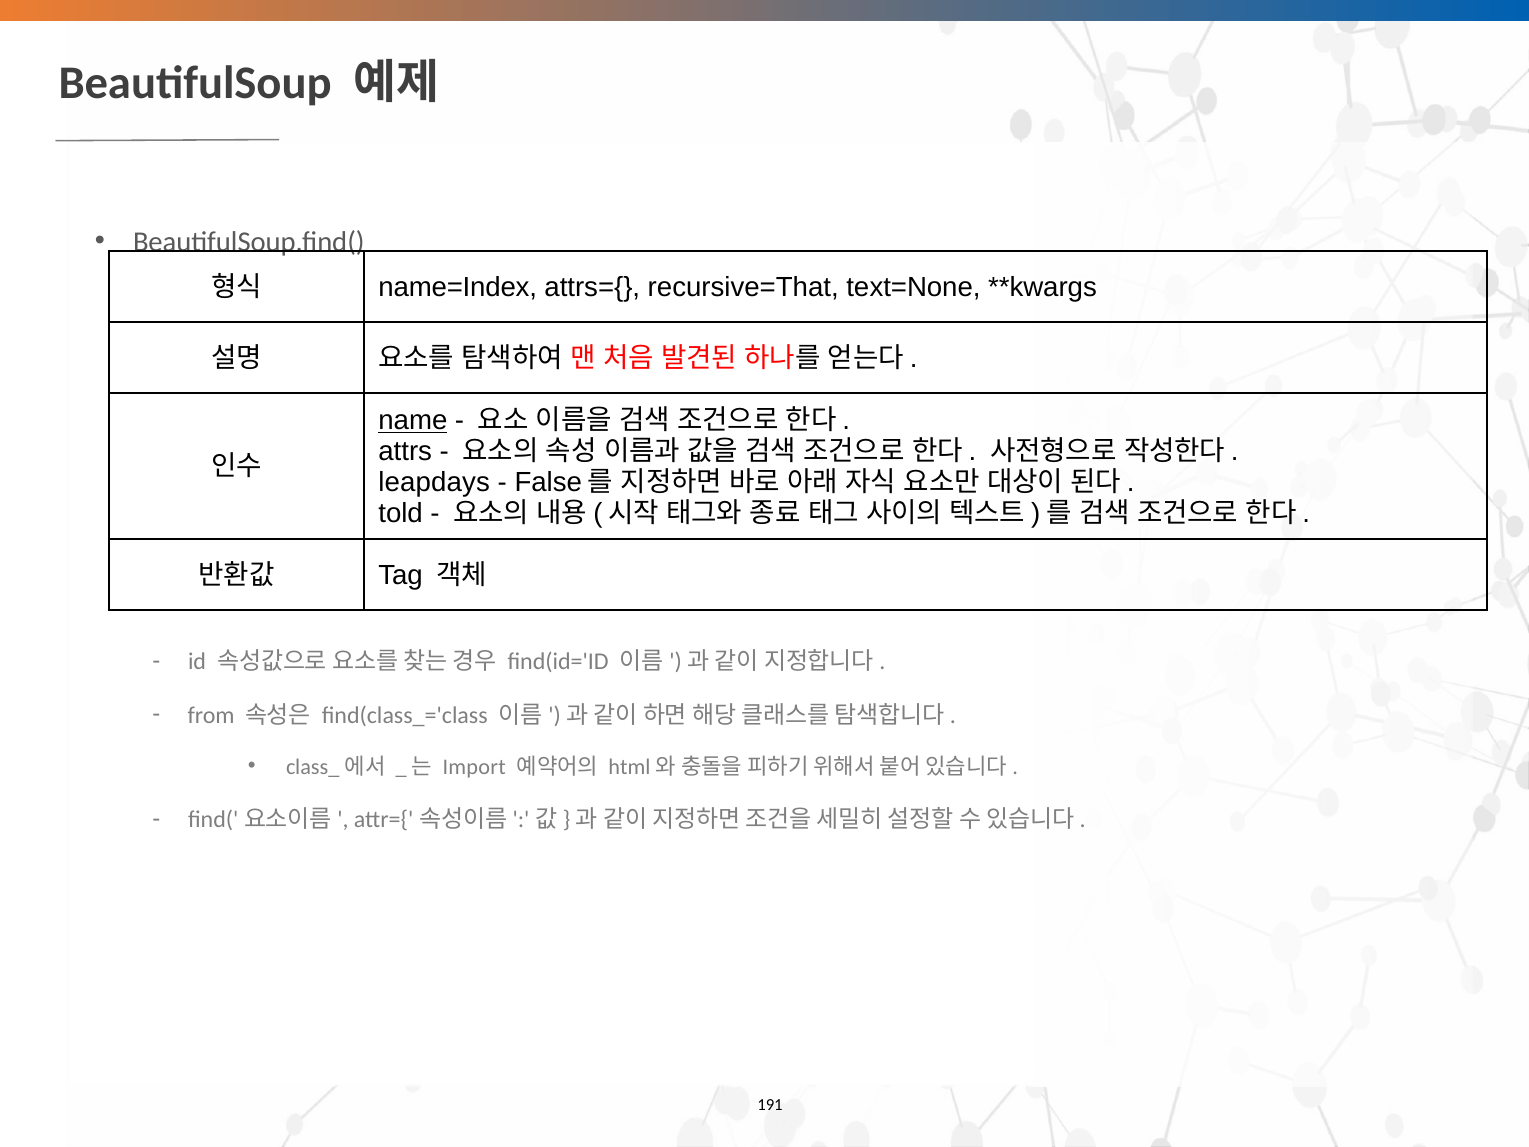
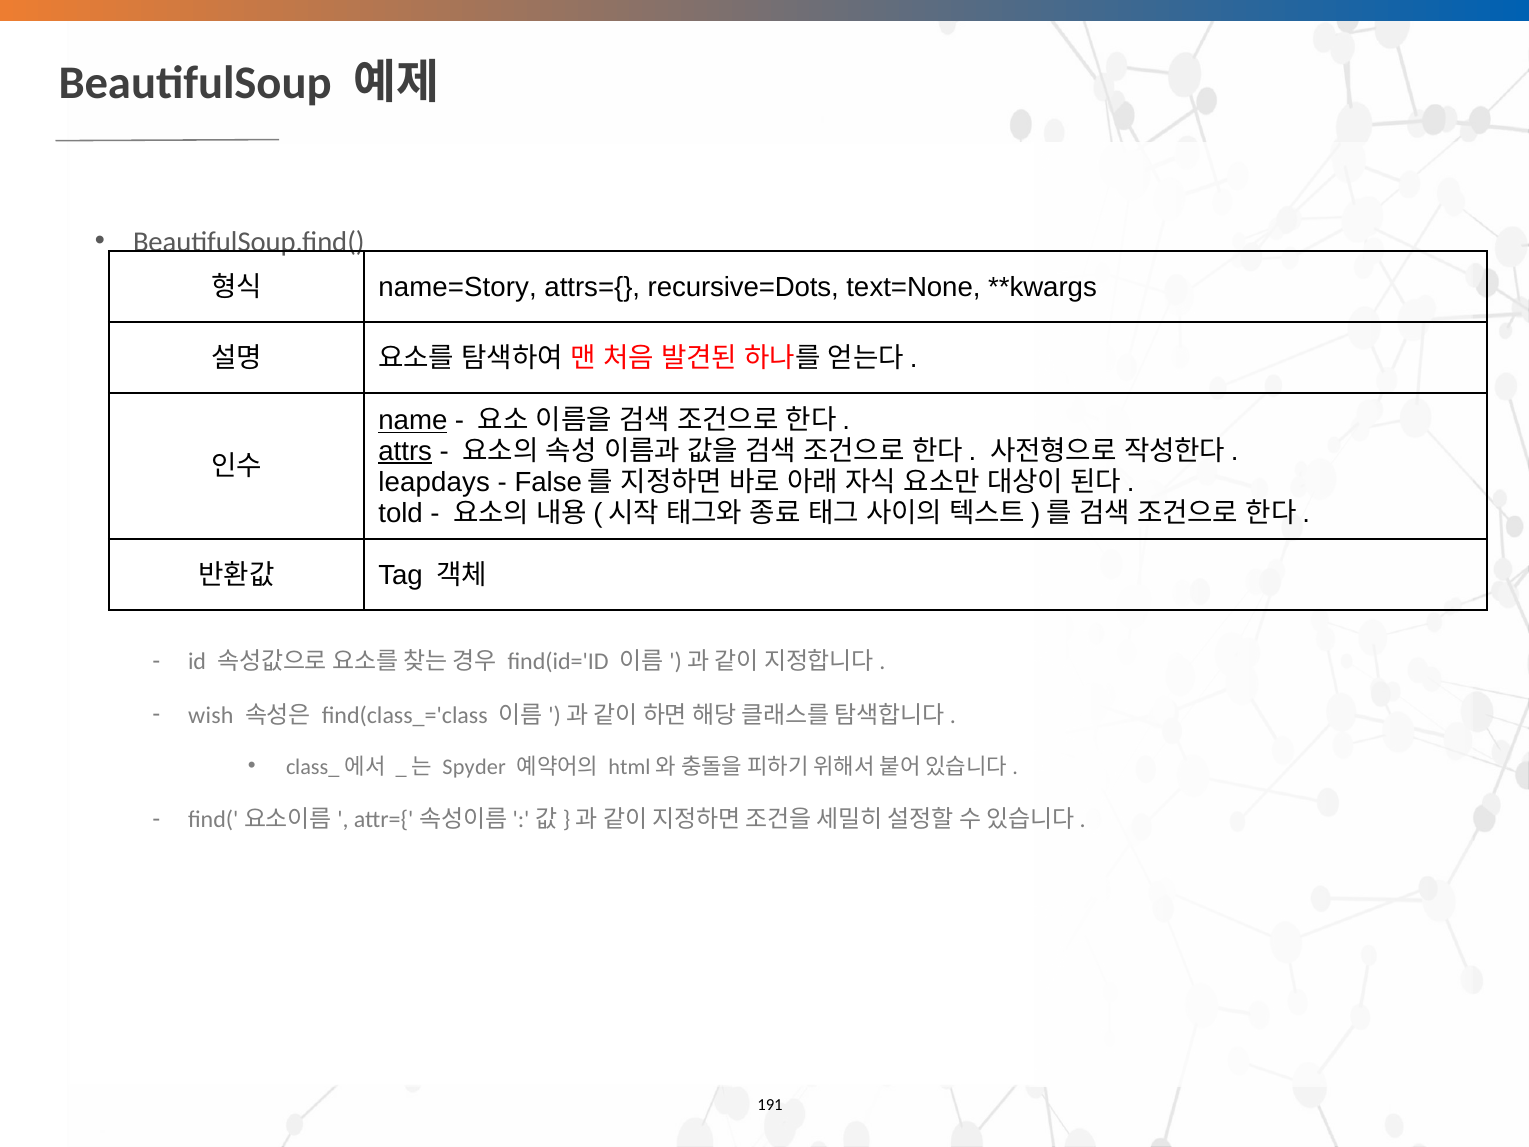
name=Index: name=Index -> name=Story
recursive=That: recursive=That -> recursive=Dots
attrs underline: none -> present
from: from -> wish
Import: Import -> Spyder
